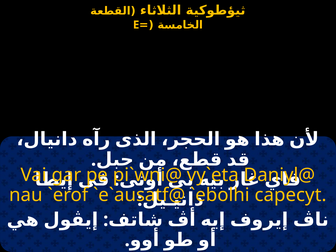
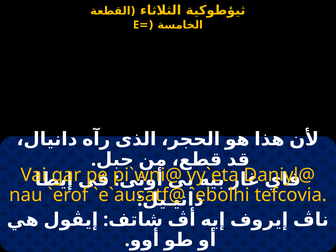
capecyt: capecyt -> tefcovia
